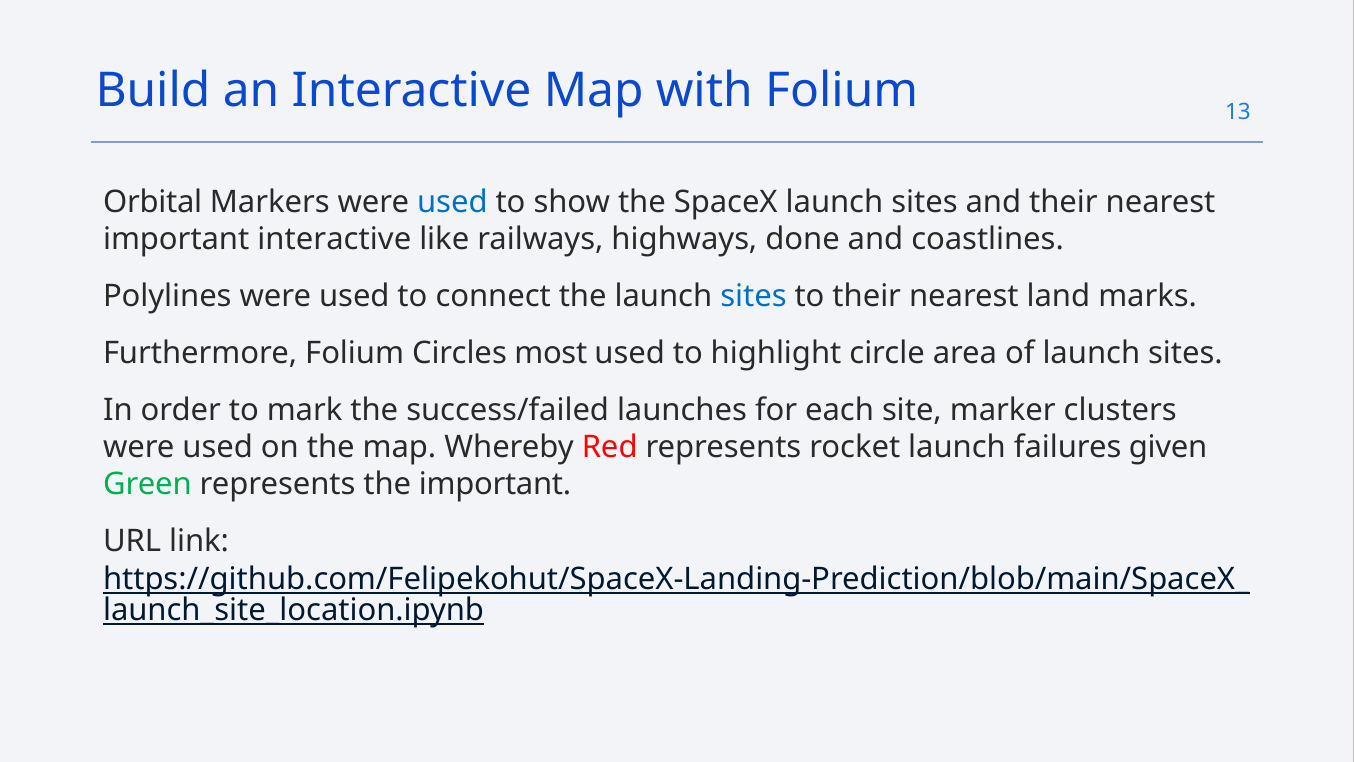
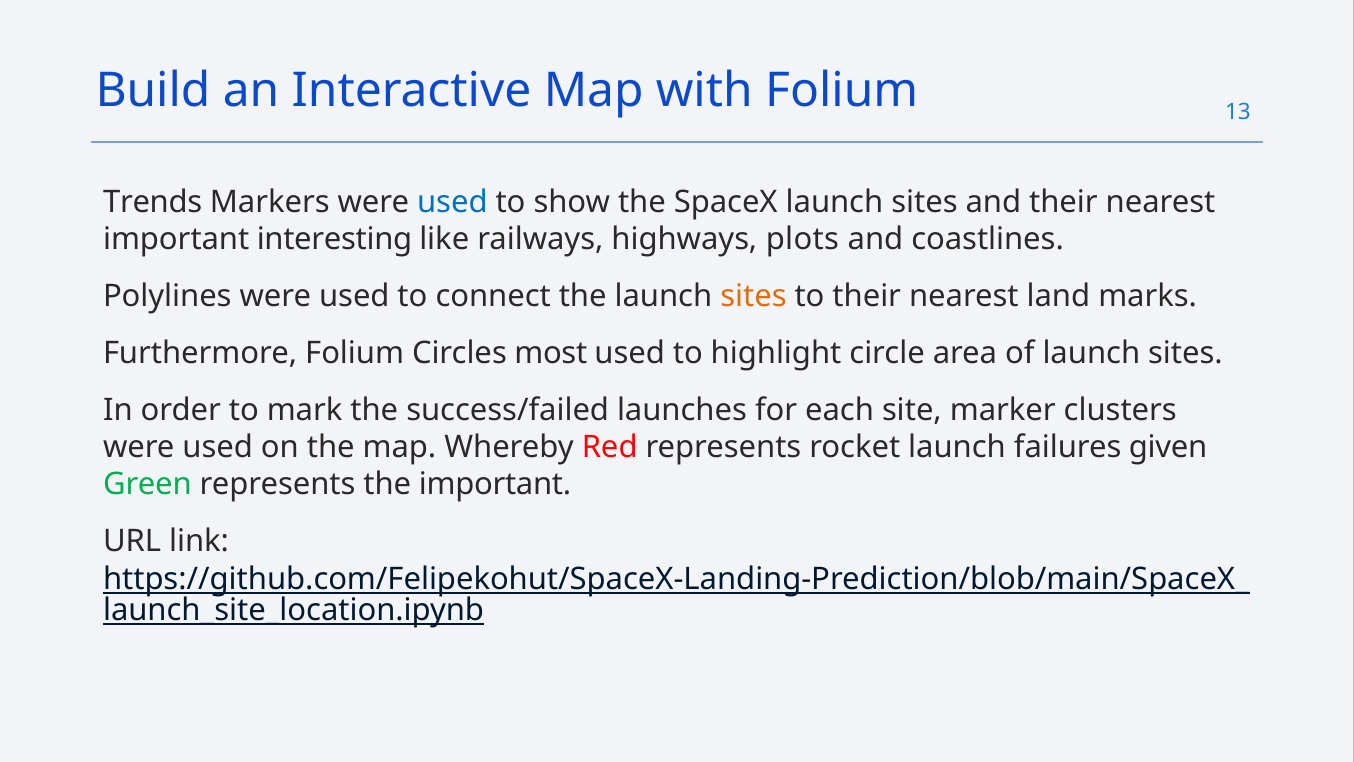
Orbital: Orbital -> Trends
important interactive: interactive -> interesting
done: done -> plots
sites at (753, 296) colour: blue -> orange
